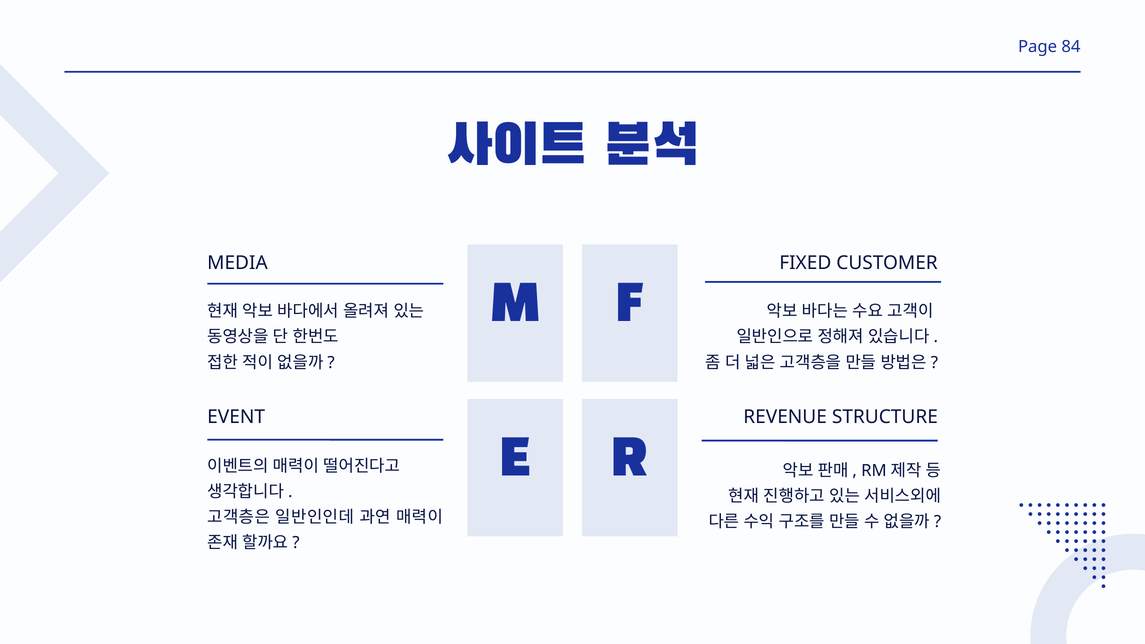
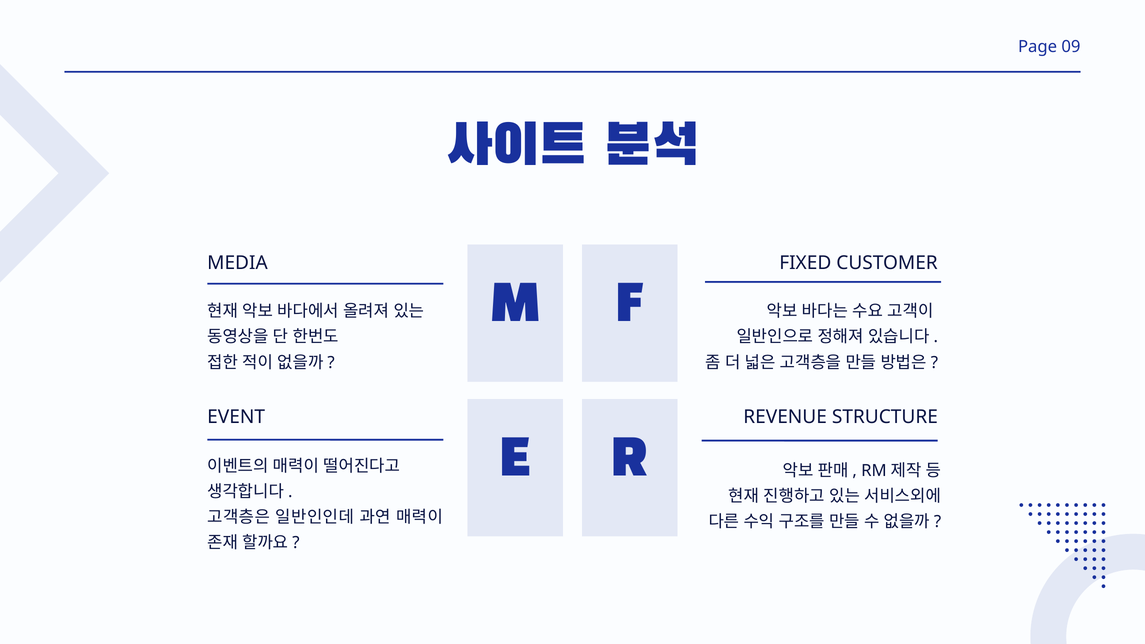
84: 84 -> 09
